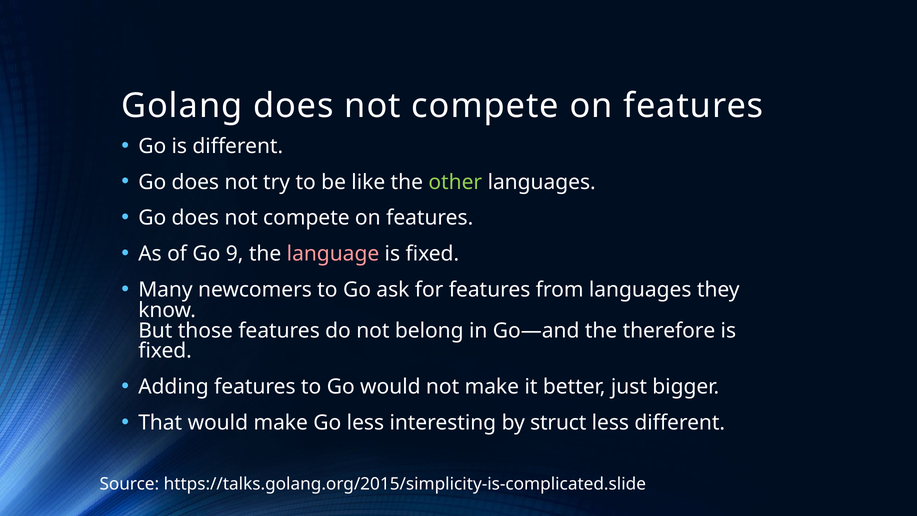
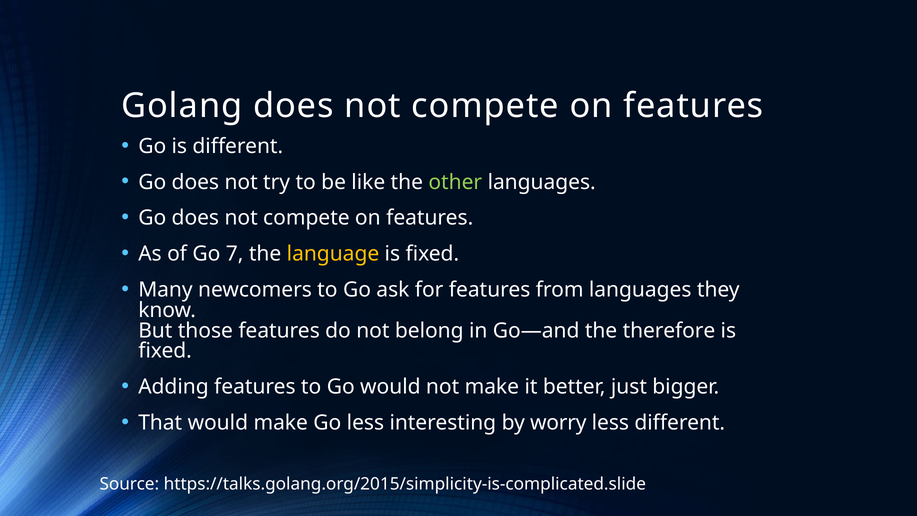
9: 9 -> 7
language colour: pink -> yellow
struct: struct -> worry
